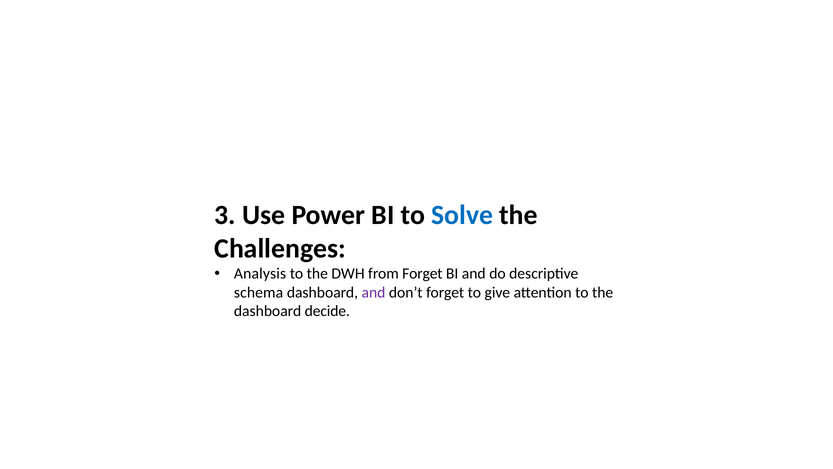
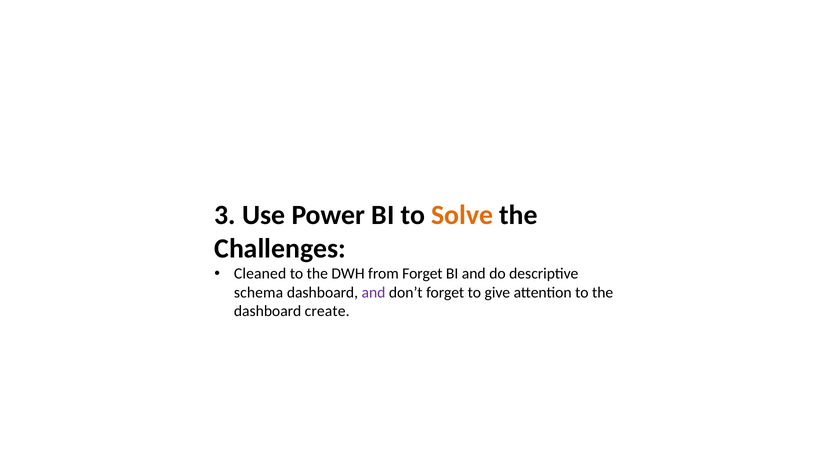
Solve colour: blue -> orange
Analysis: Analysis -> Cleaned
decide: decide -> create
